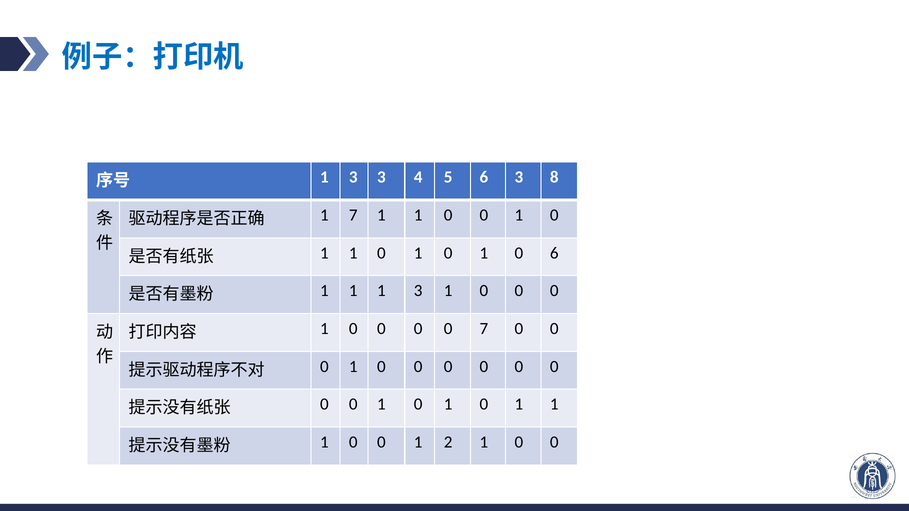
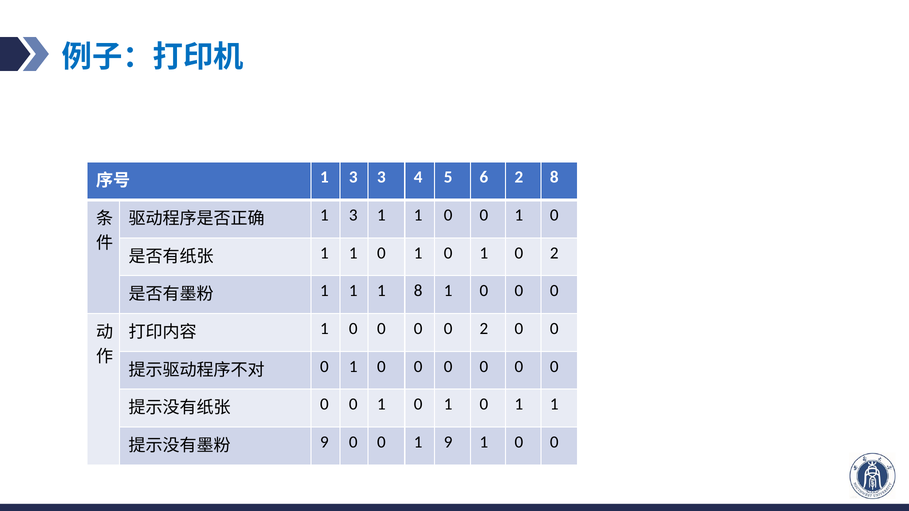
6 3: 3 -> 2
7 at (353, 215): 7 -> 3
1 0 6: 6 -> 2
1 1 3: 3 -> 8
0 0 7: 7 -> 2
1 at (324, 442): 1 -> 9
1 2: 2 -> 9
